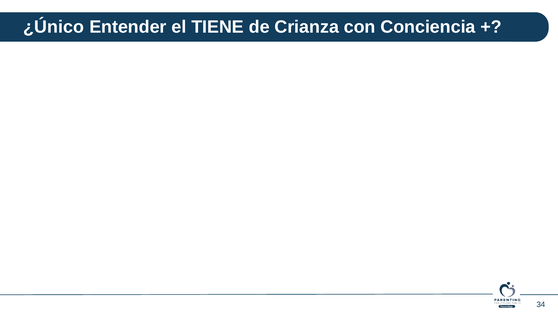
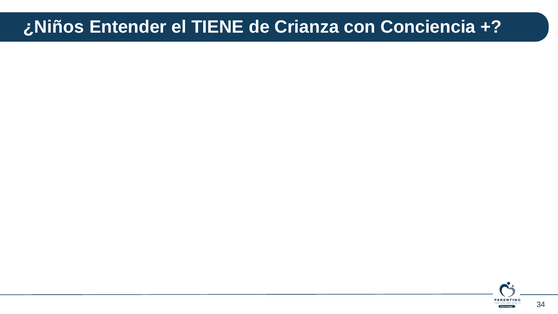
¿Único: ¿Único -> ¿Niños
